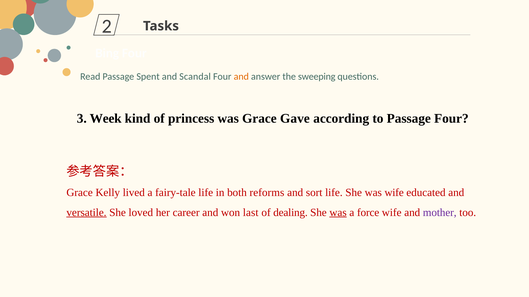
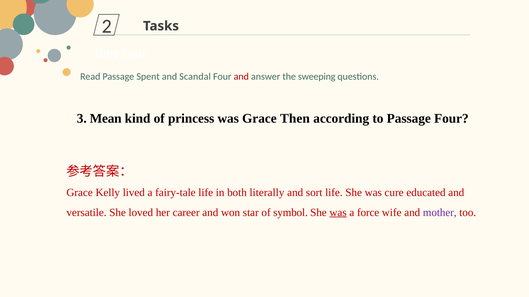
and at (241, 77) colour: orange -> red
Week: Week -> Mean
Gave: Gave -> Then
reforms: reforms -> literally
was wife: wife -> cure
versatile underline: present -> none
last: last -> star
dealing: dealing -> symbol
